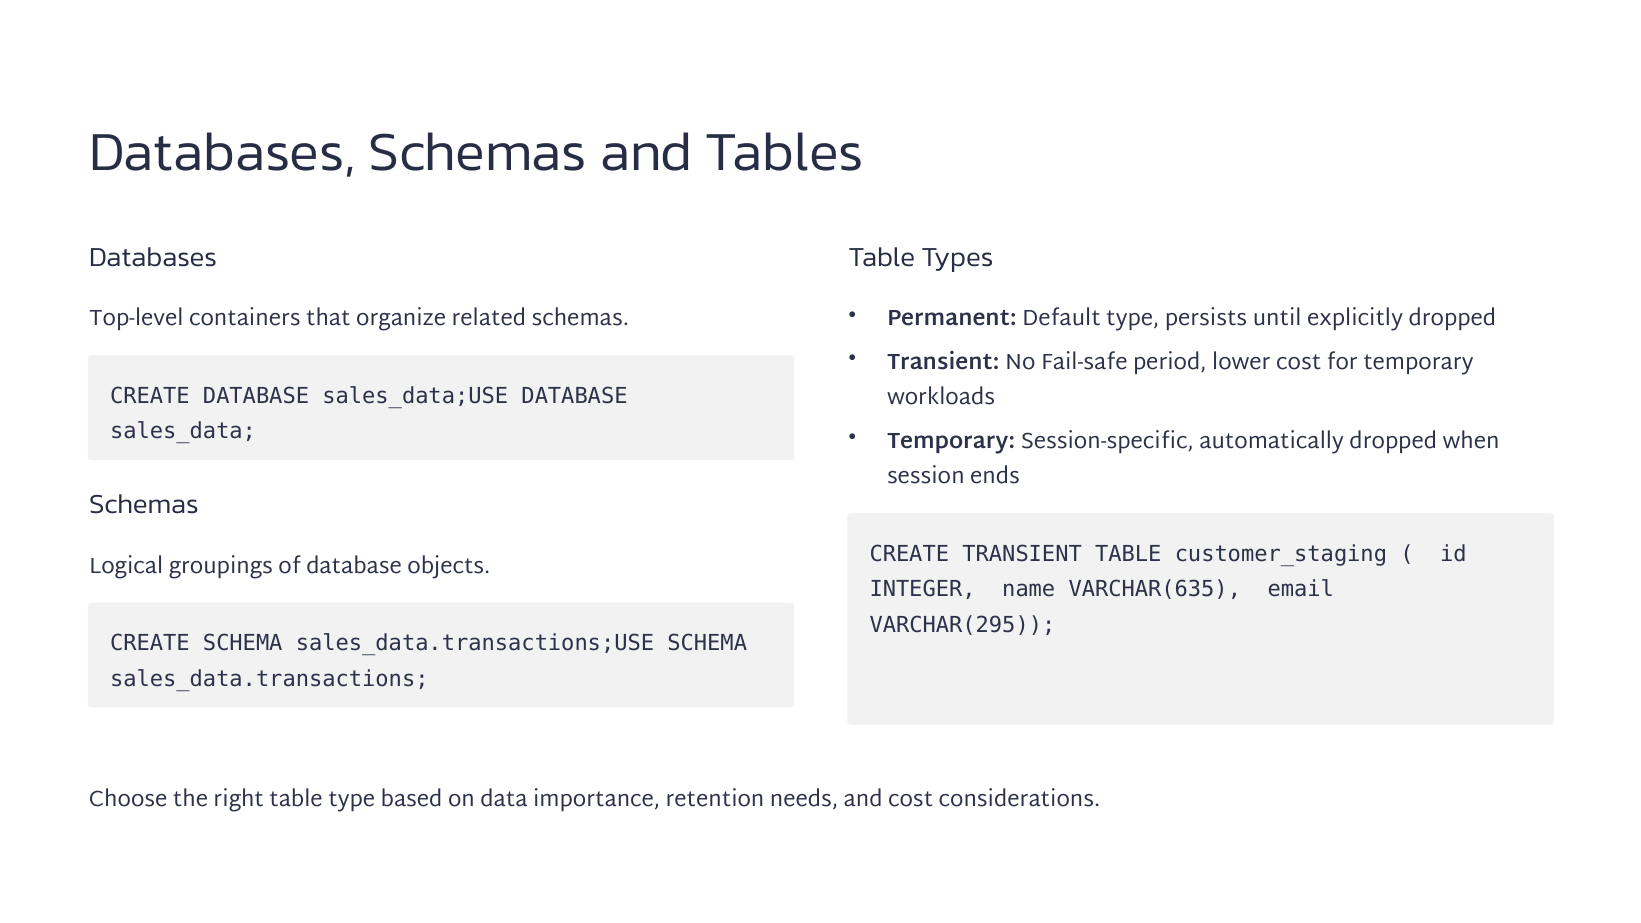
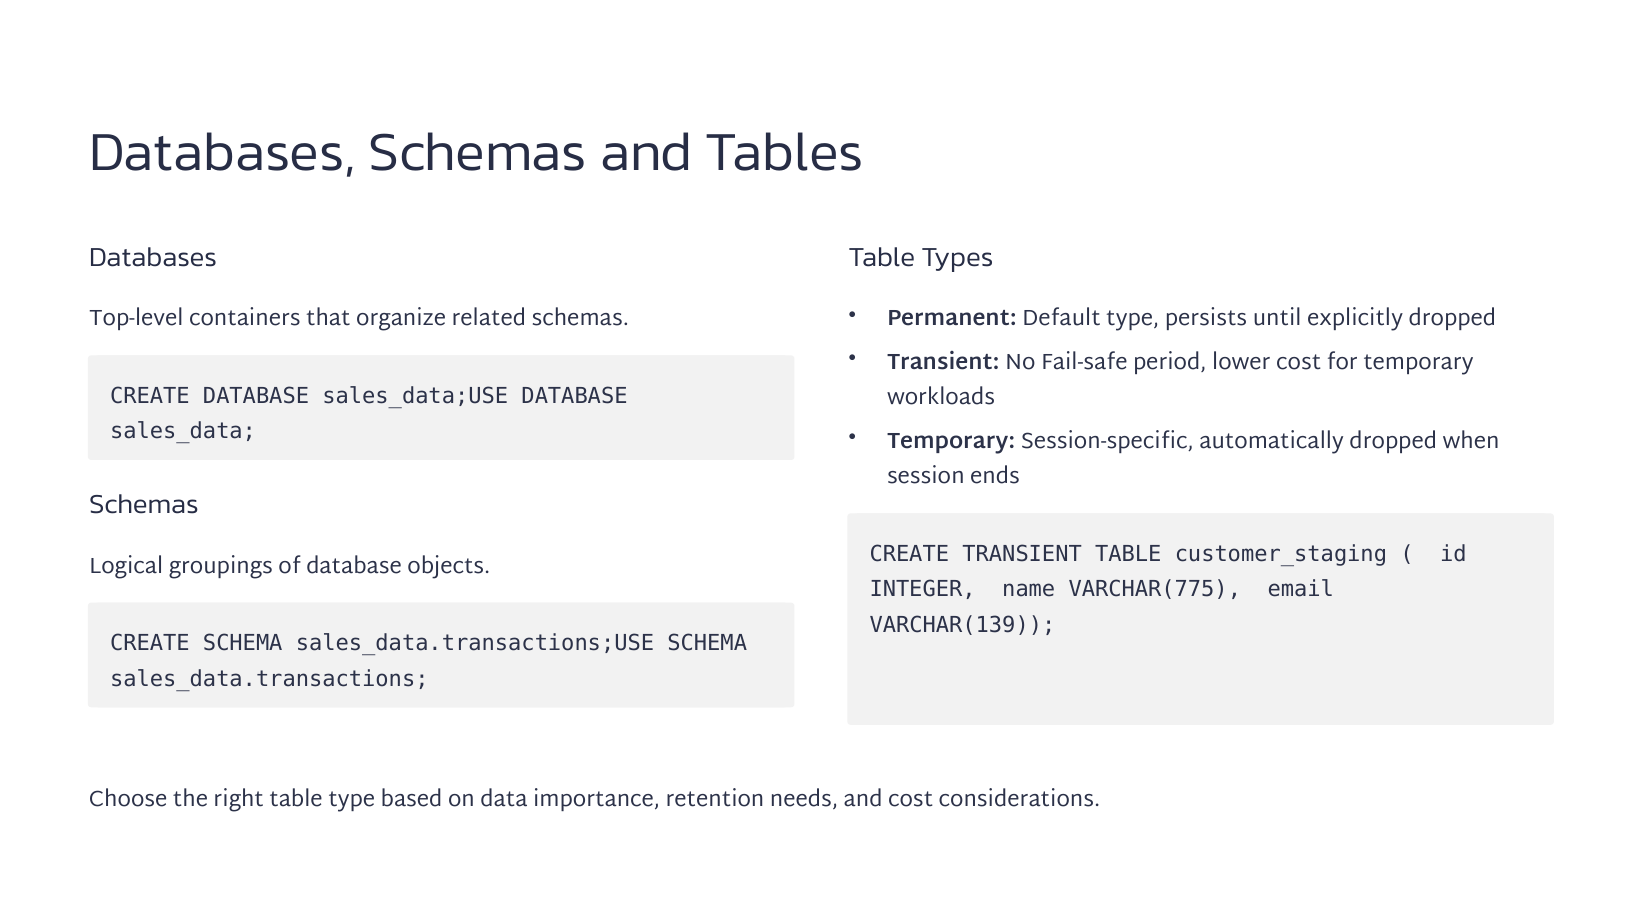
VARCHAR(635: VARCHAR(635 -> VARCHAR(775
VARCHAR(295: VARCHAR(295 -> VARCHAR(139
